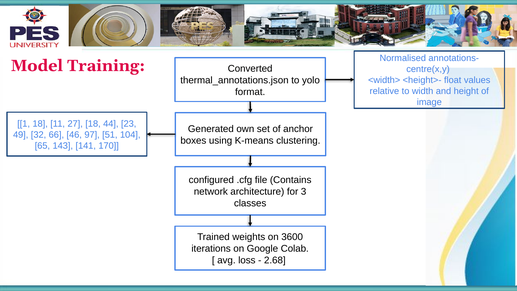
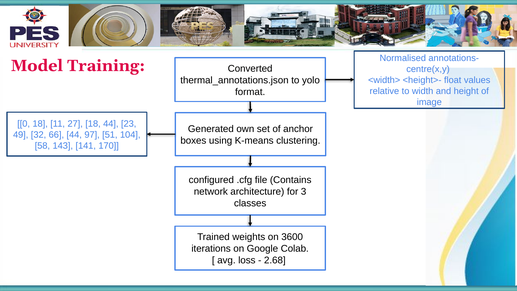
1: 1 -> 0
66 46: 46 -> 44
65: 65 -> 58
